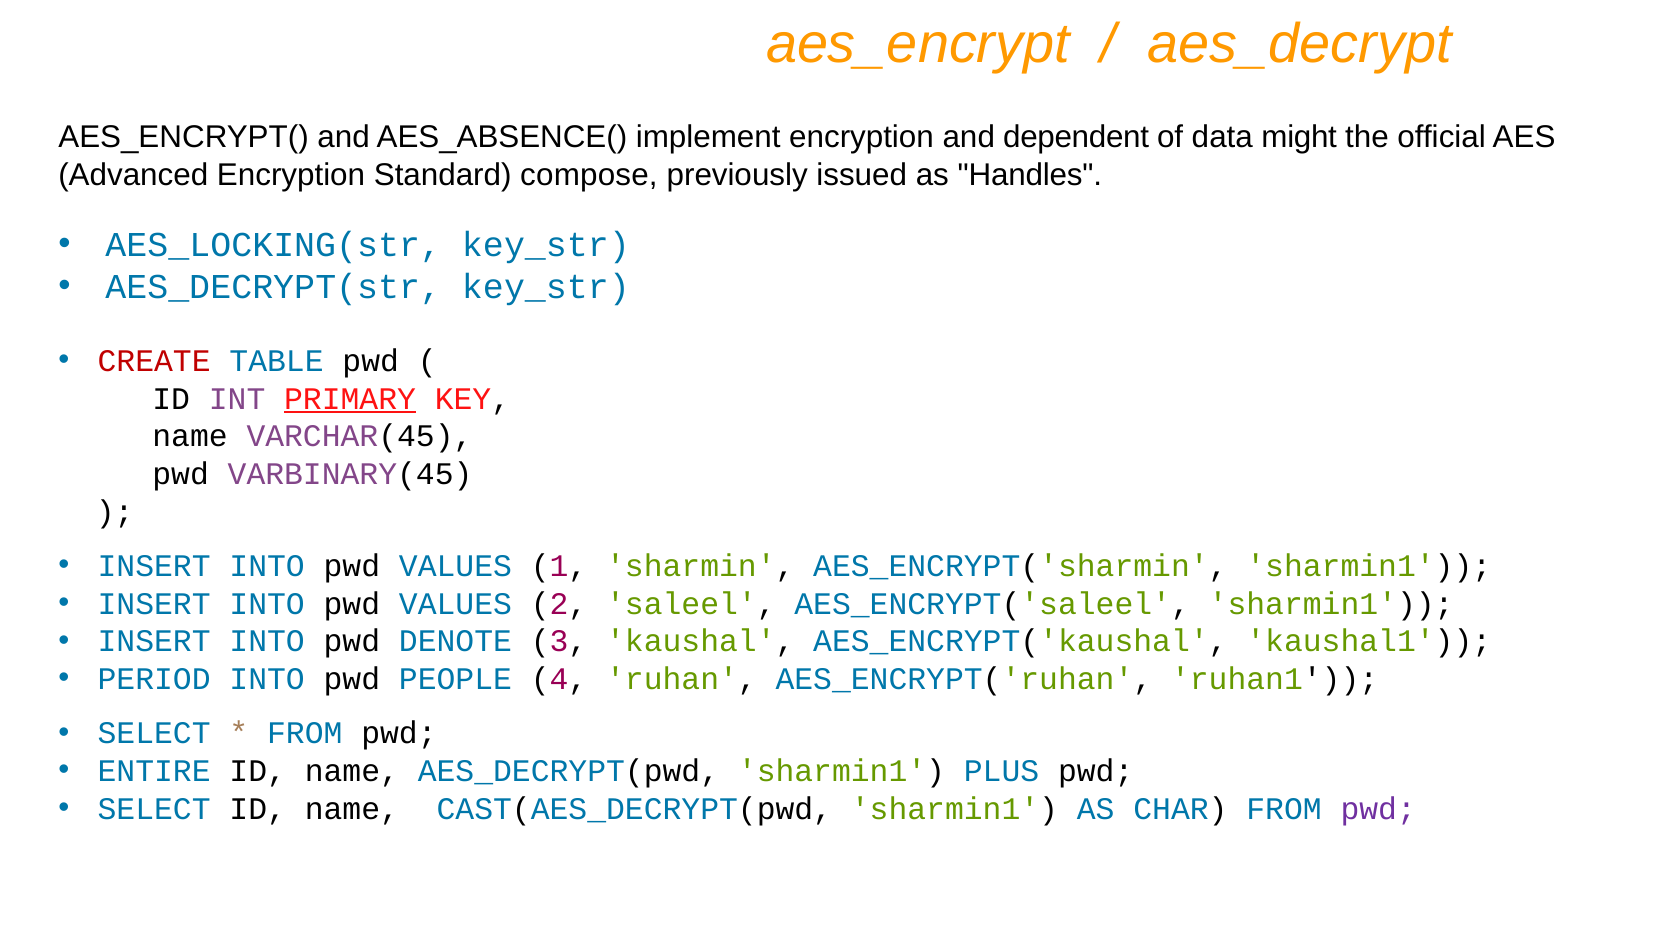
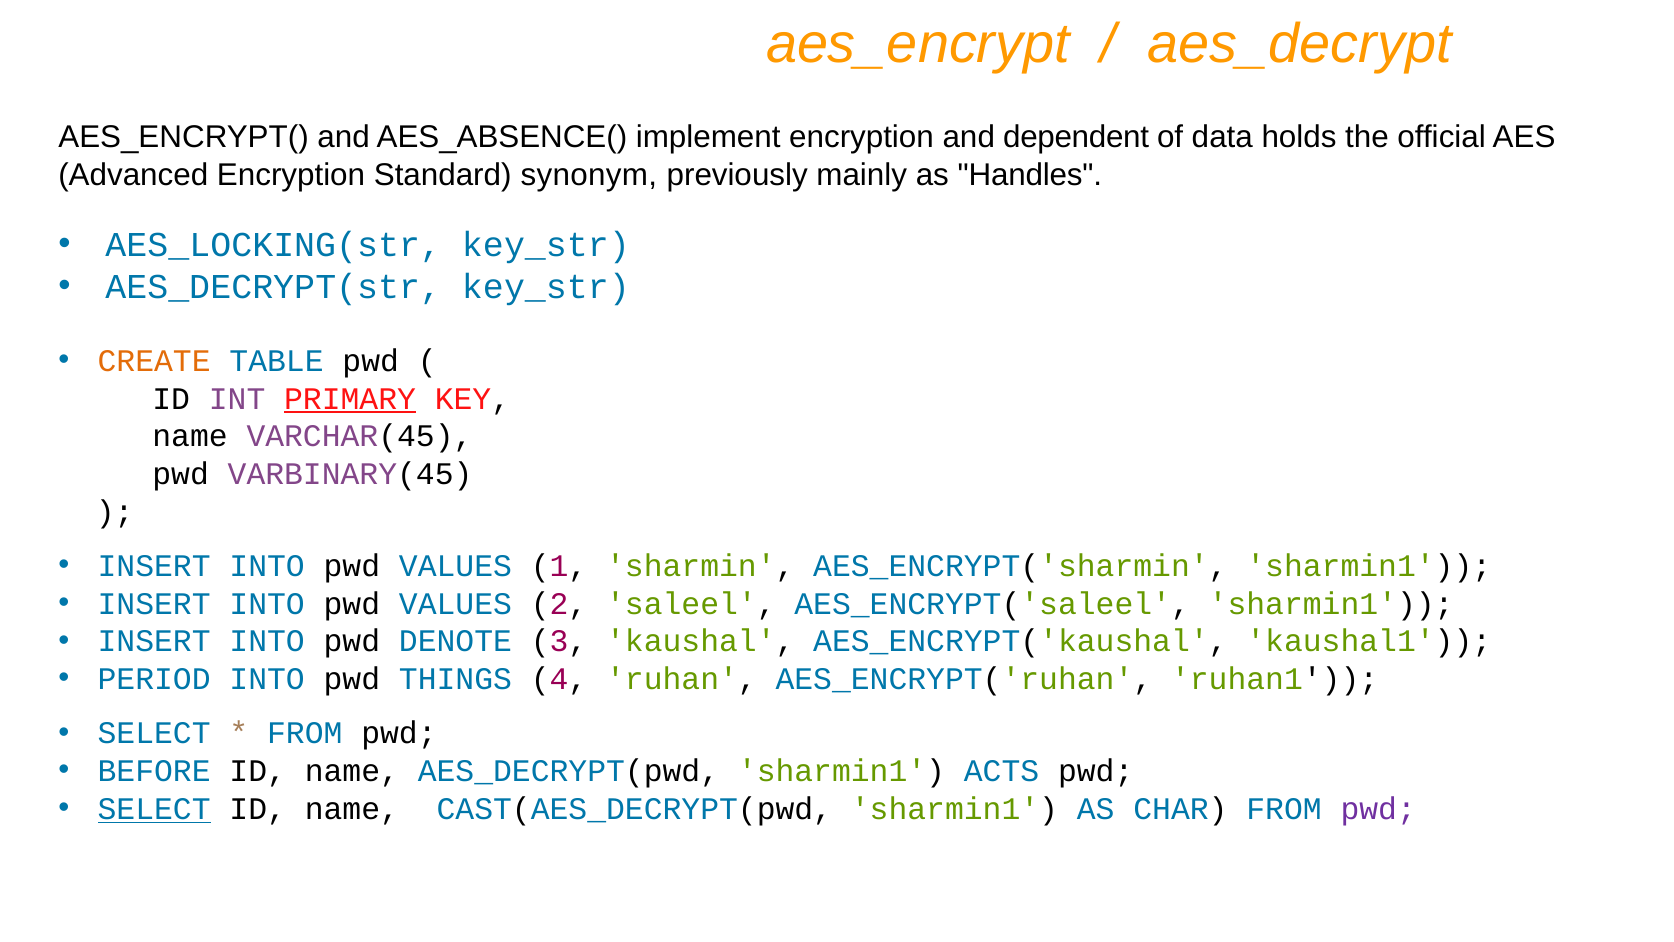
might: might -> holds
compose: compose -> synonym
issued: issued -> mainly
CREATE colour: red -> orange
PEOPLE: PEOPLE -> THINGS
ENTIRE: ENTIRE -> BEFORE
PLUS: PLUS -> ACTS
SELECT at (154, 809) underline: none -> present
